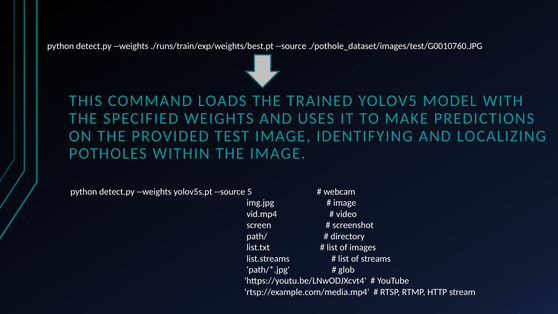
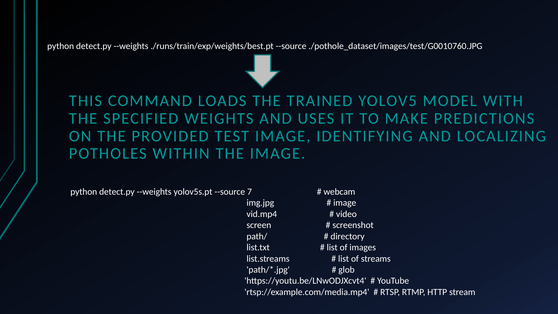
5: 5 -> 7
